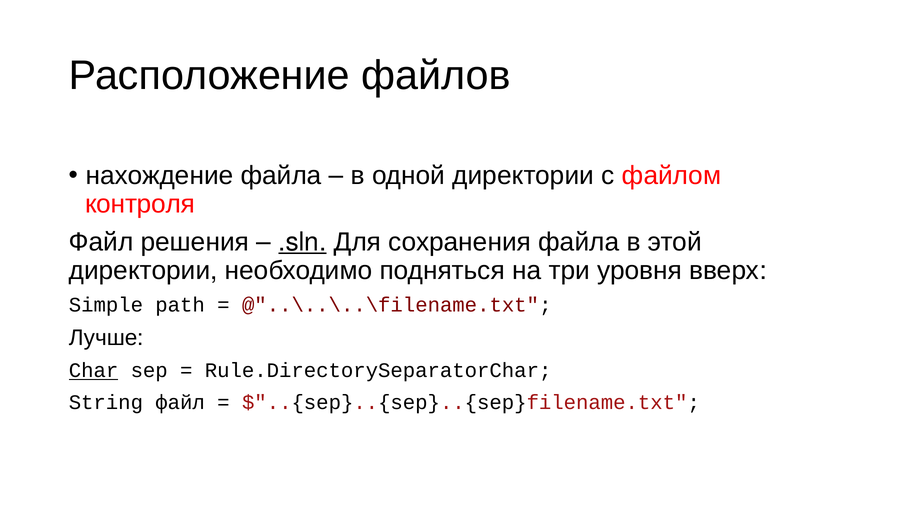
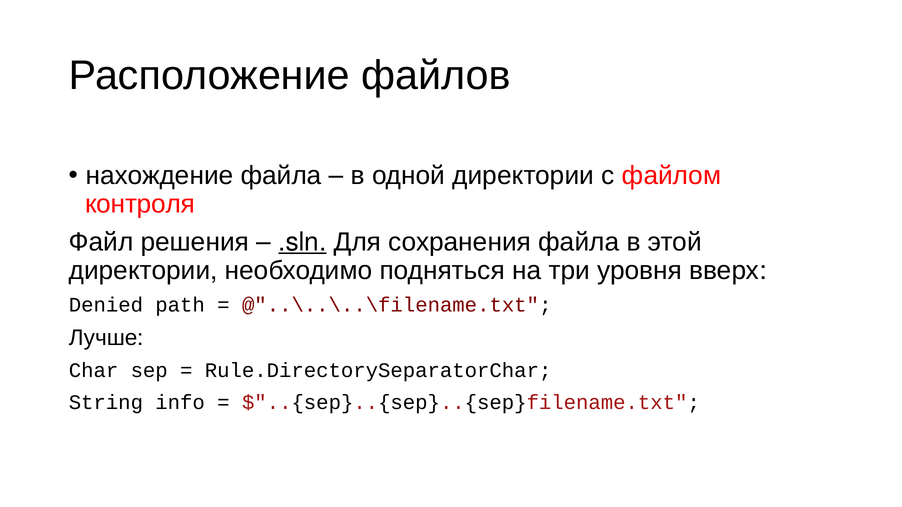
Simple: Simple -> Denied
Char underline: present -> none
String файл: файл -> info
